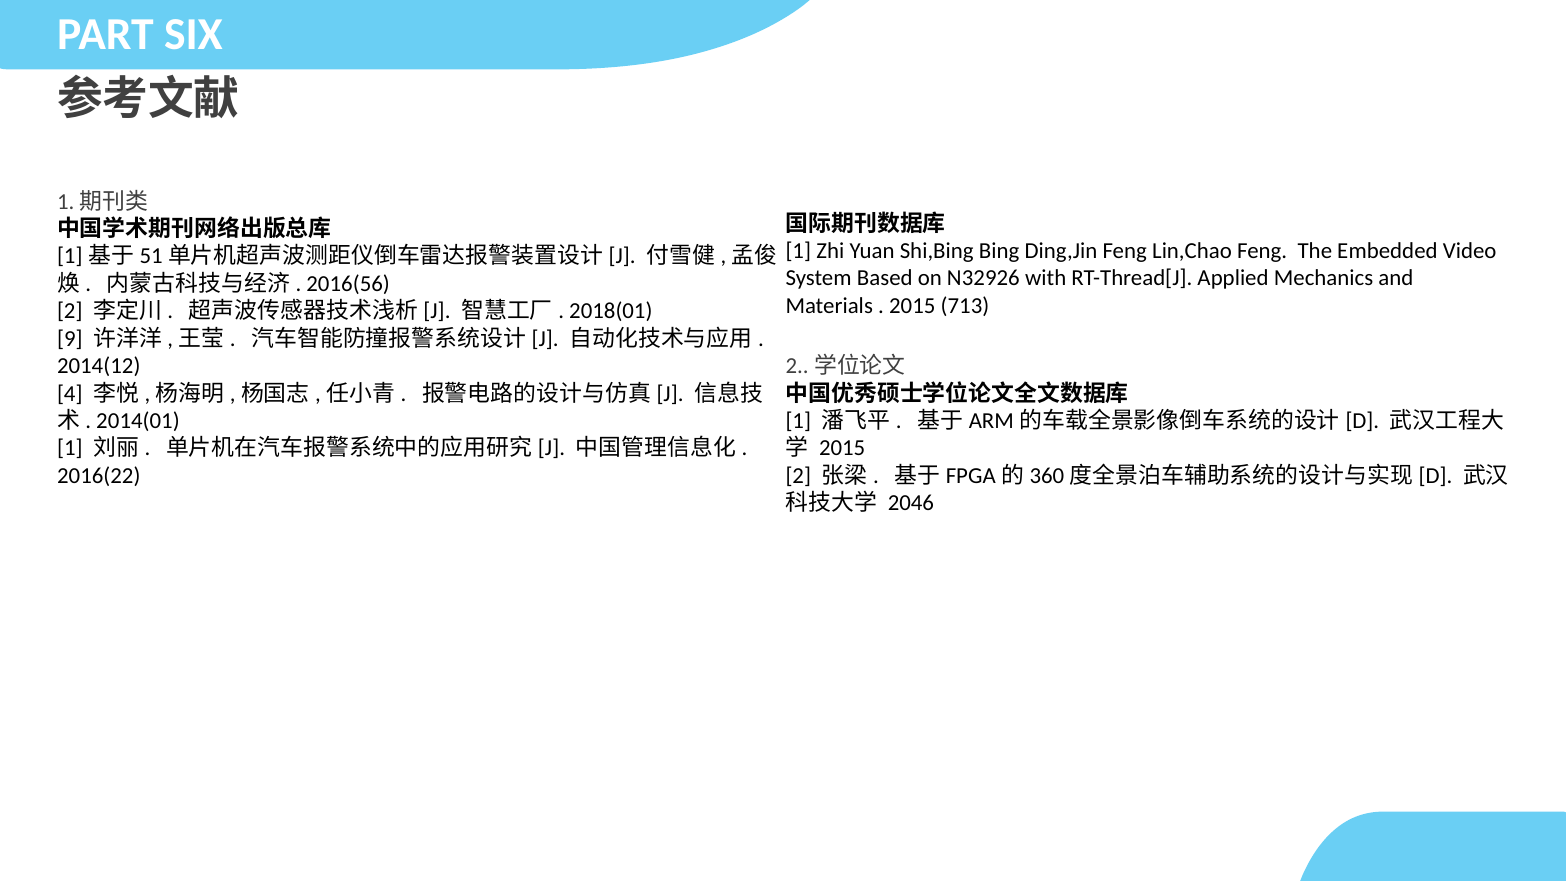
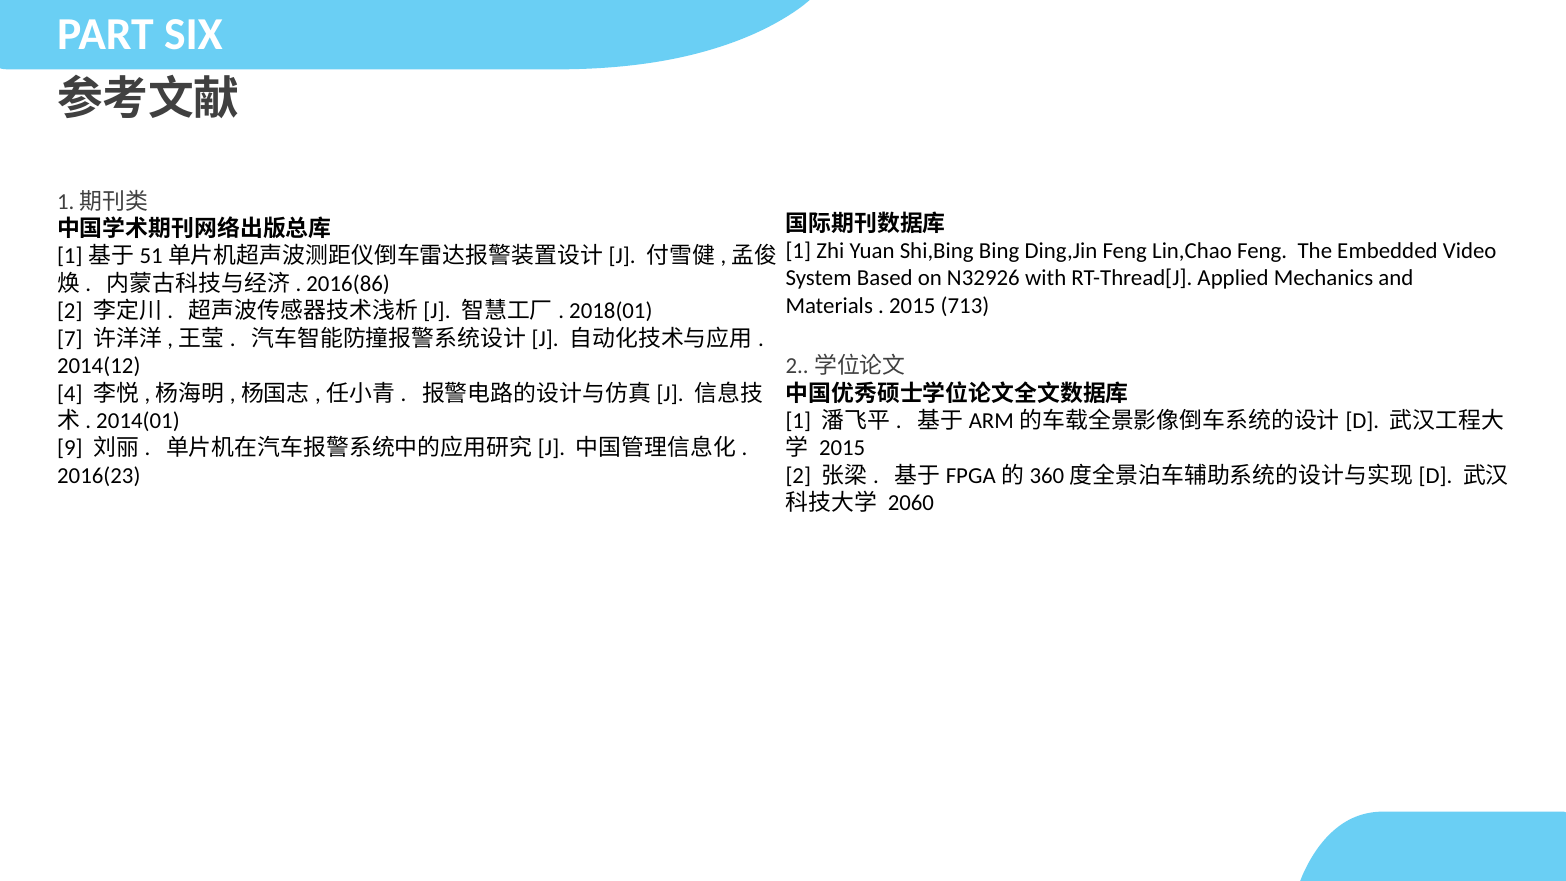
2016(56: 2016(56 -> 2016(86
9: 9 -> 7
1 at (70, 448): 1 -> 9
2016(22: 2016(22 -> 2016(23
2046: 2046 -> 2060
